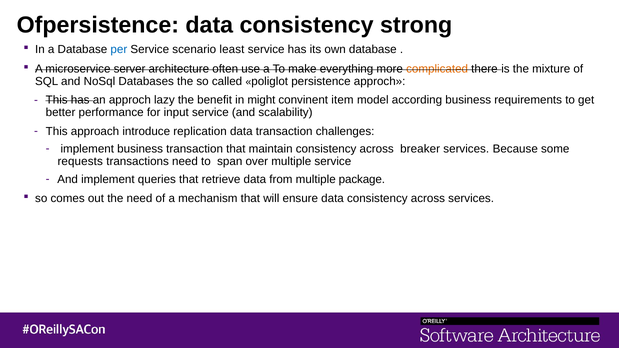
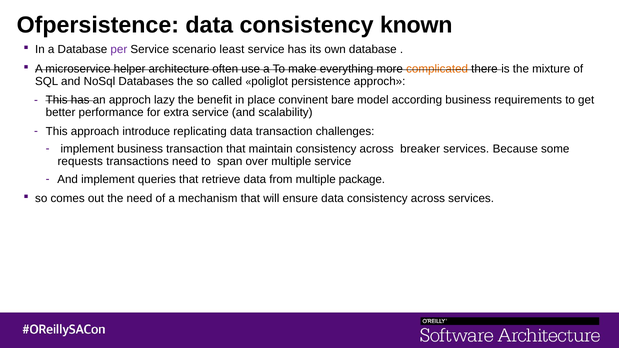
strong: strong -> known
per colour: blue -> purple
server: server -> helper
might: might -> place
item: item -> bare
input: input -> extra
replication: replication -> replicating
